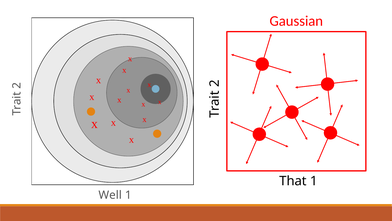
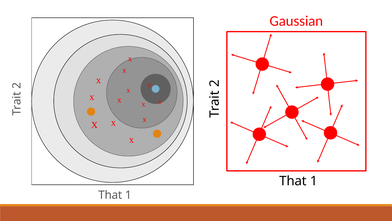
Well at (110, 195): Well -> That
